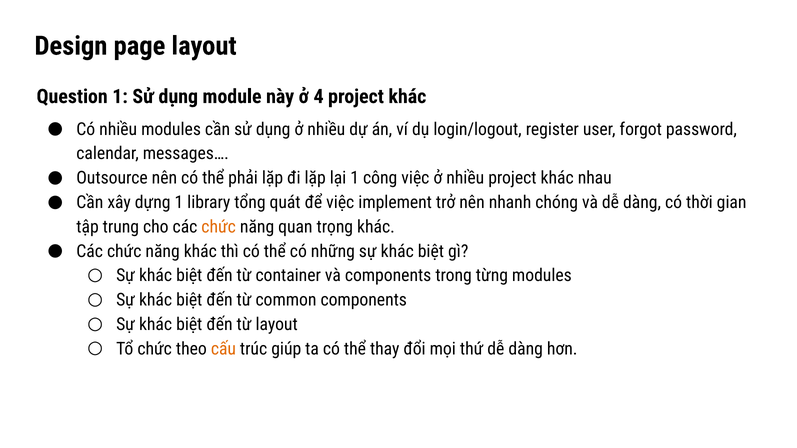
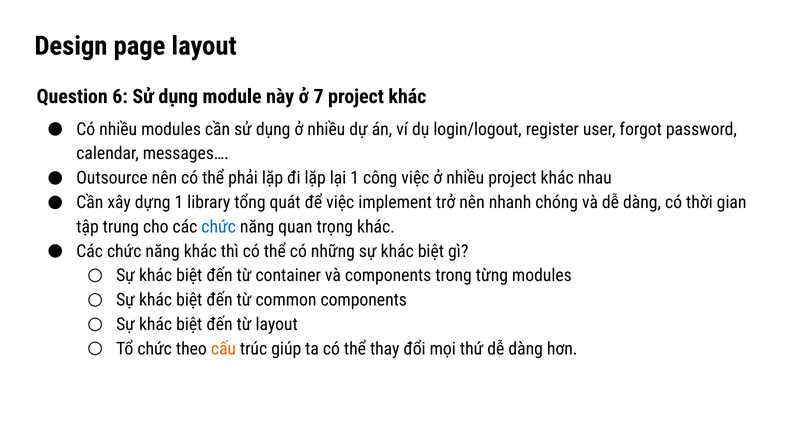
Question 1: 1 -> 6
4: 4 -> 7
chức at (219, 227) colour: orange -> blue
